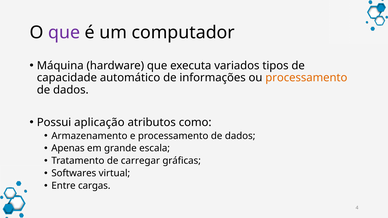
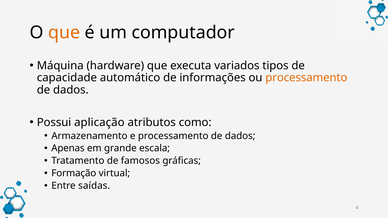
que at (64, 33) colour: purple -> orange
carregar: carregar -> famosos
Softwares: Softwares -> Formação
cargas: cargas -> saídas
